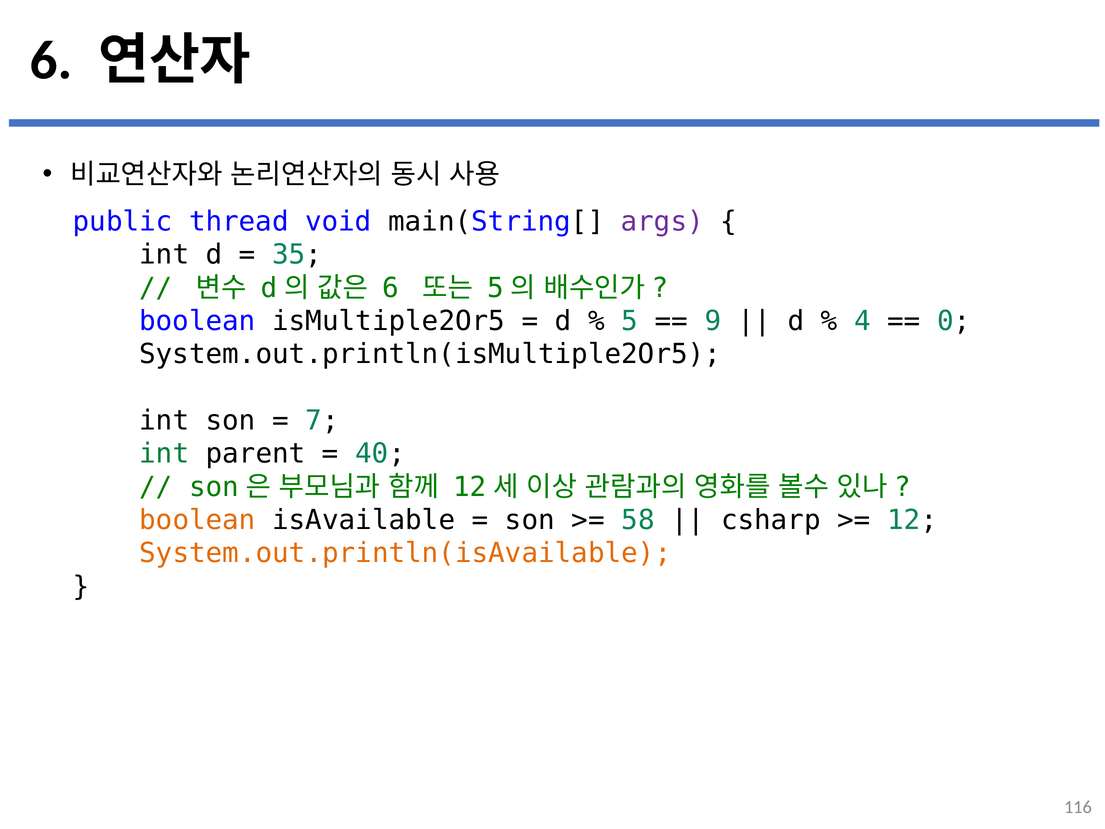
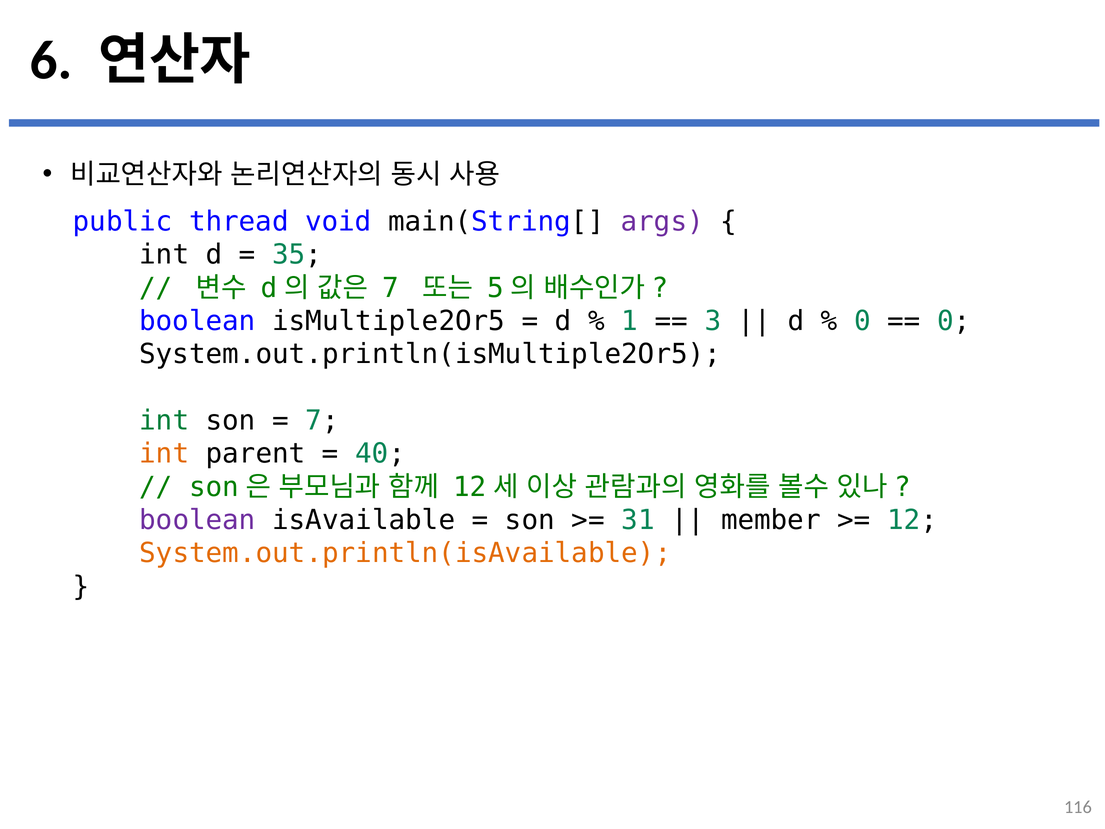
6 at (391, 288): 6 -> 7
5: 5 -> 1
9: 9 -> 3
4 at (862, 321): 4 -> 0
int at (164, 421) colour: black -> green
int at (164, 454) colour: green -> orange
boolean at (197, 520) colour: orange -> purple
58: 58 -> 31
csharp: csharp -> member
